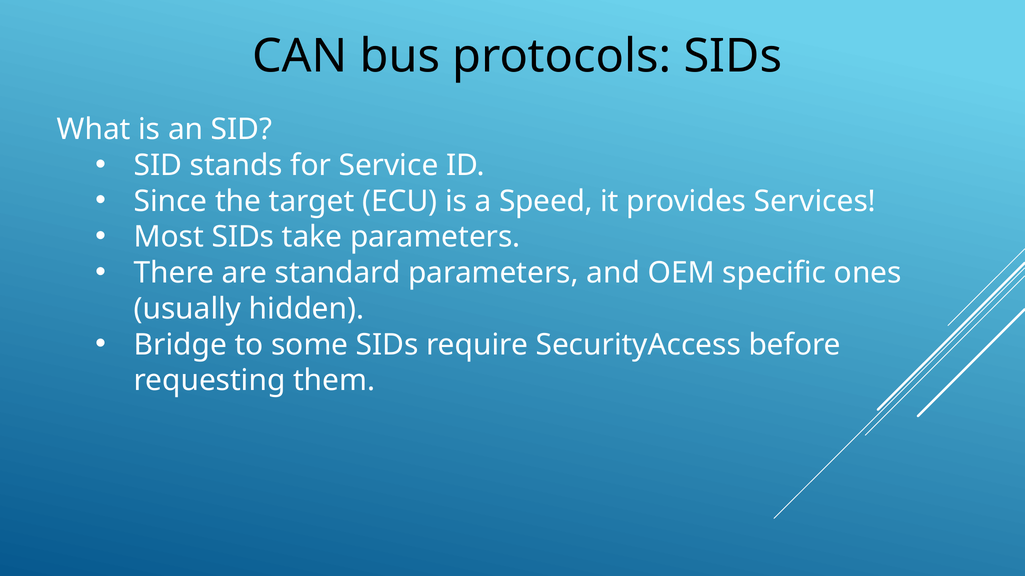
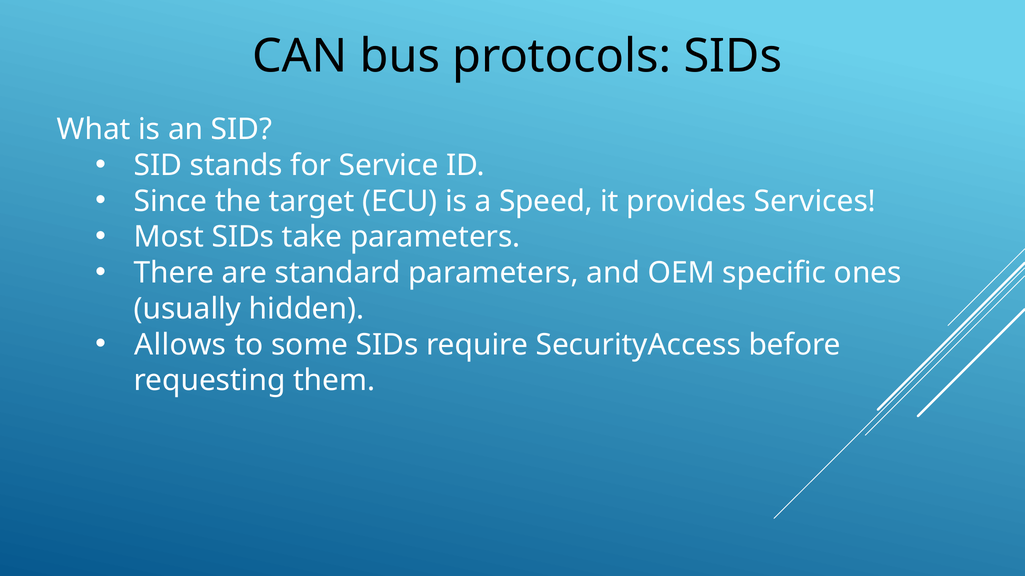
Bridge: Bridge -> Allows
